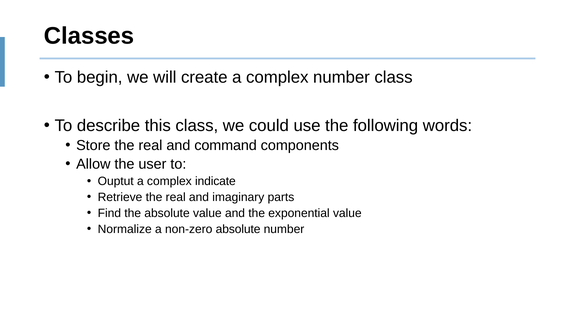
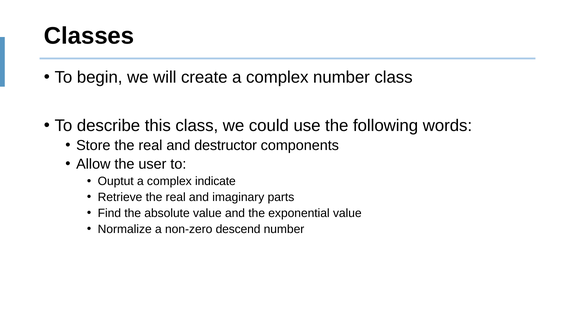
command: command -> destructor
non-zero absolute: absolute -> descend
